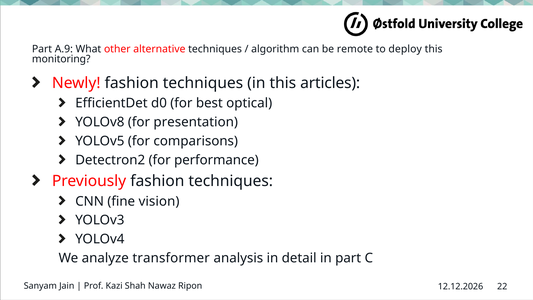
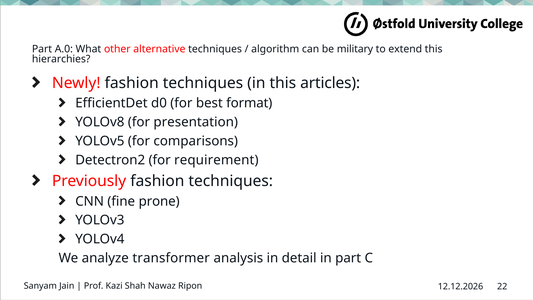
A.9: A.9 -> A.0
remote: remote -> military
deploy: deploy -> extend
monitoring: monitoring -> hierarchies
optical: optical -> format
performance: performance -> requirement
vision: vision -> prone
